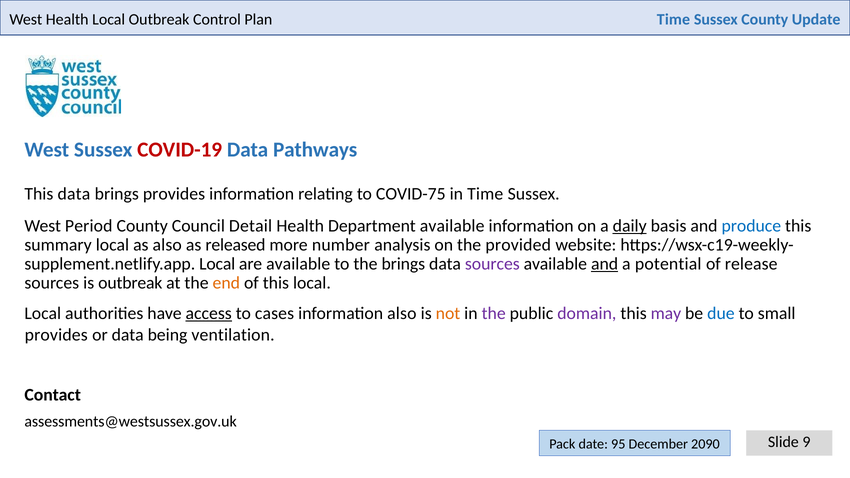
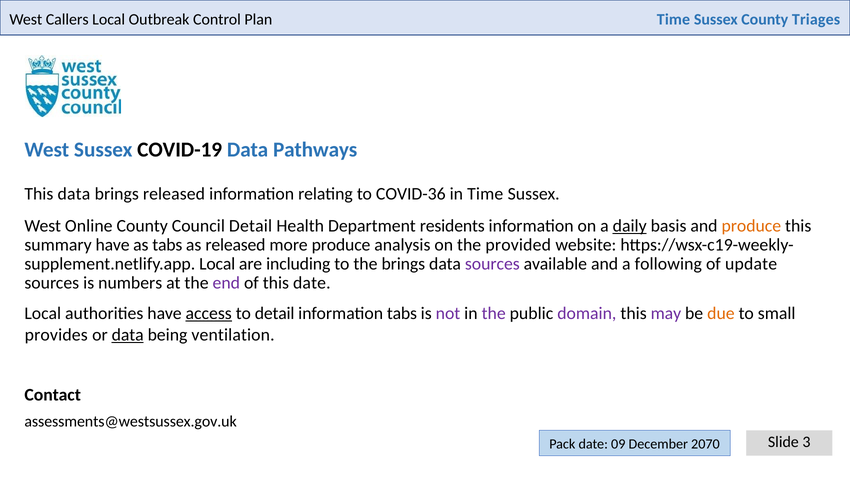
West Health: Health -> Callers
Update: Update -> Triages
COVID-19 colour: red -> black
brings provides: provides -> released
COVID-75: COVID-75 -> COVID-36
Period: Period -> Online
Department available: available -> residents
produce at (751, 226) colour: blue -> orange
summary local: local -> have
as also: also -> tabs
more number: number -> produce
are available: available -> including
and at (605, 264) underline: present -> none
potential: potential -> following
release: release -> update
is outbreak: outbreak -> numbers
end colour: orange -> purple
this local: local -> date
to cases: cases -> detail
information also: also -> tabs
not colour: orange -> purple
due colour: blue -> orange
data at (128, 335) underline: none -> present
9: 9 -> 3
95: 95 -> 09
2090: 2090 -> 2070
